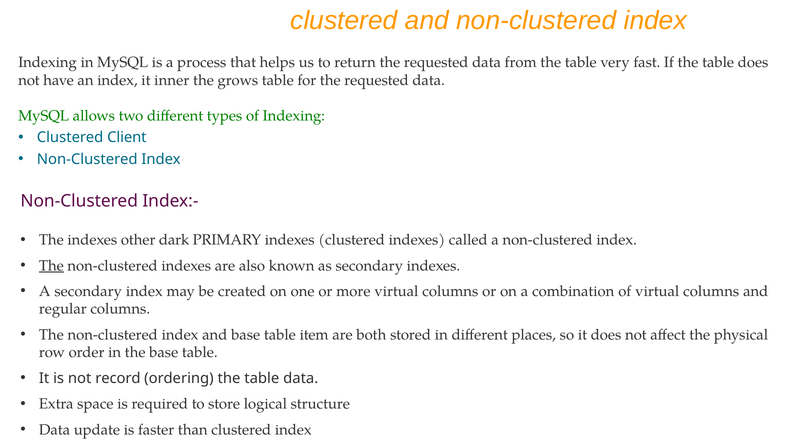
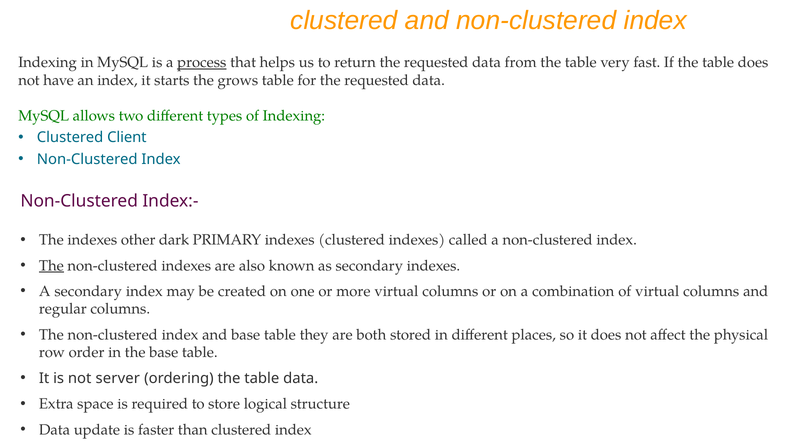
process underline: none -> present
inner: inner -> starts
item: item -> they
record: record -> server
